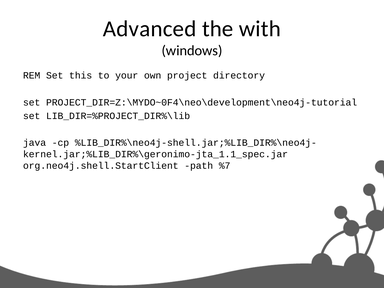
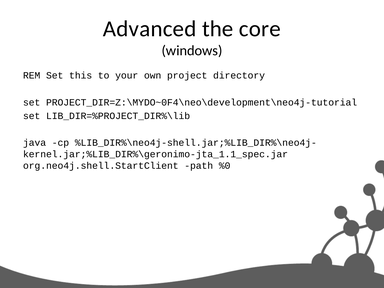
with: with -> core
%7: %7 -> %0
